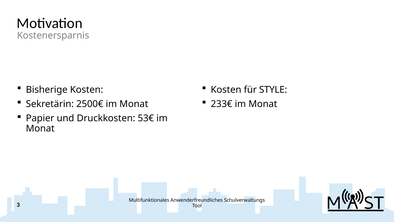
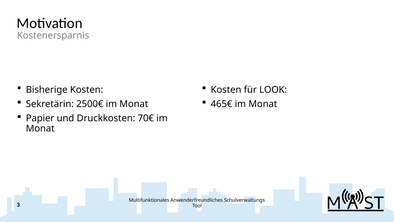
STYLE: STYLE -> LOOK
233€: 233€ -> 465€
53€: 53€ -> 70€
